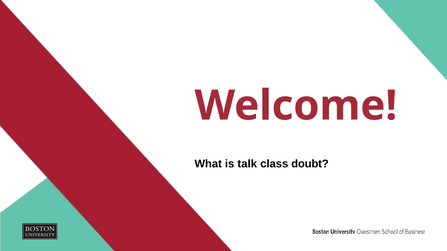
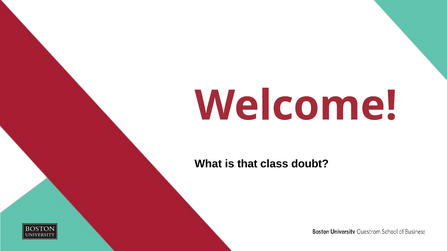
talk: talk -> that
